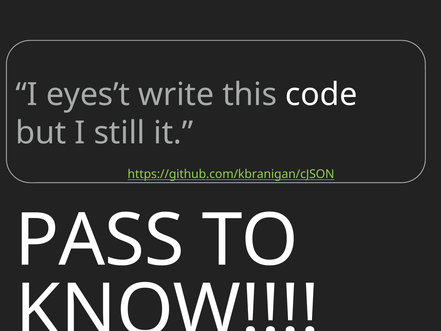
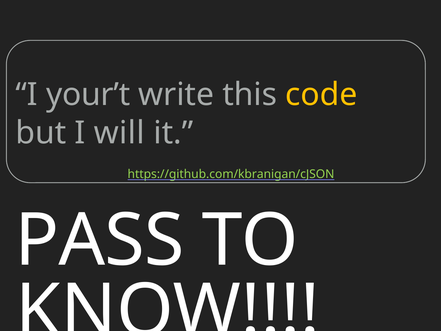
eyes’t: eyes’t -> your’t
code colour: white -> yellow
still: still -> will
